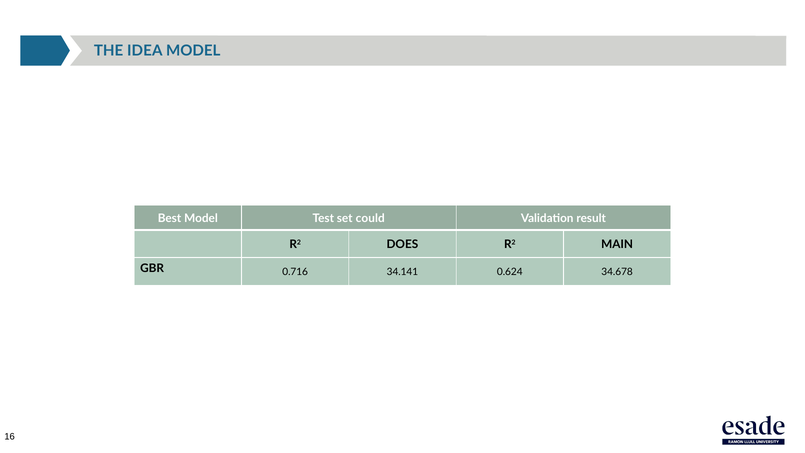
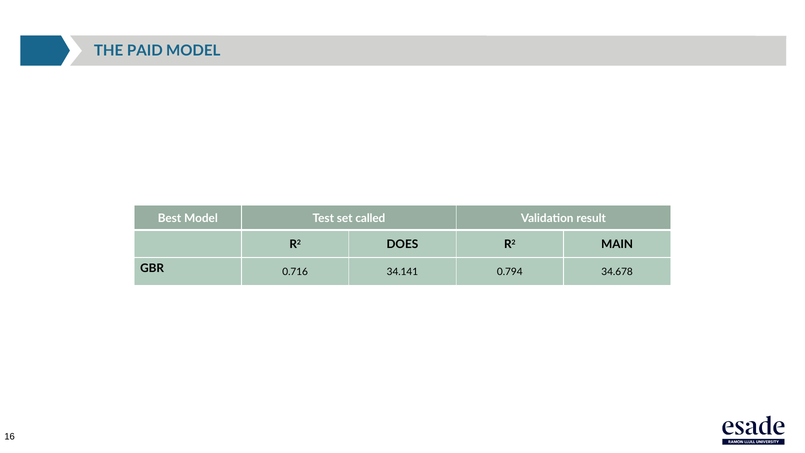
IDEA: IDEA -> PAID
could: could -> called
0.624: 0.624 -> 0.794
